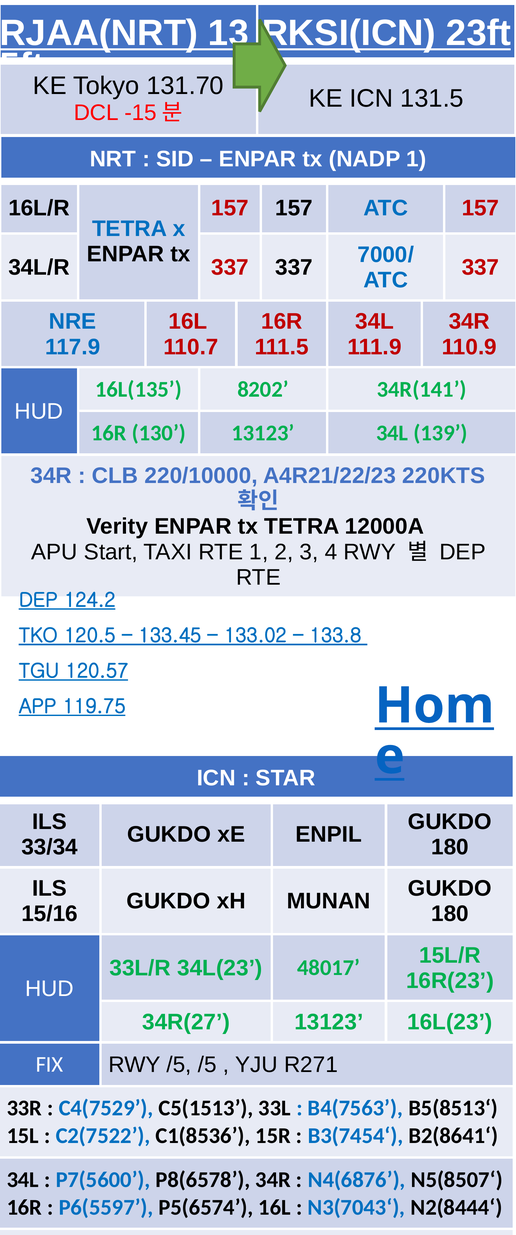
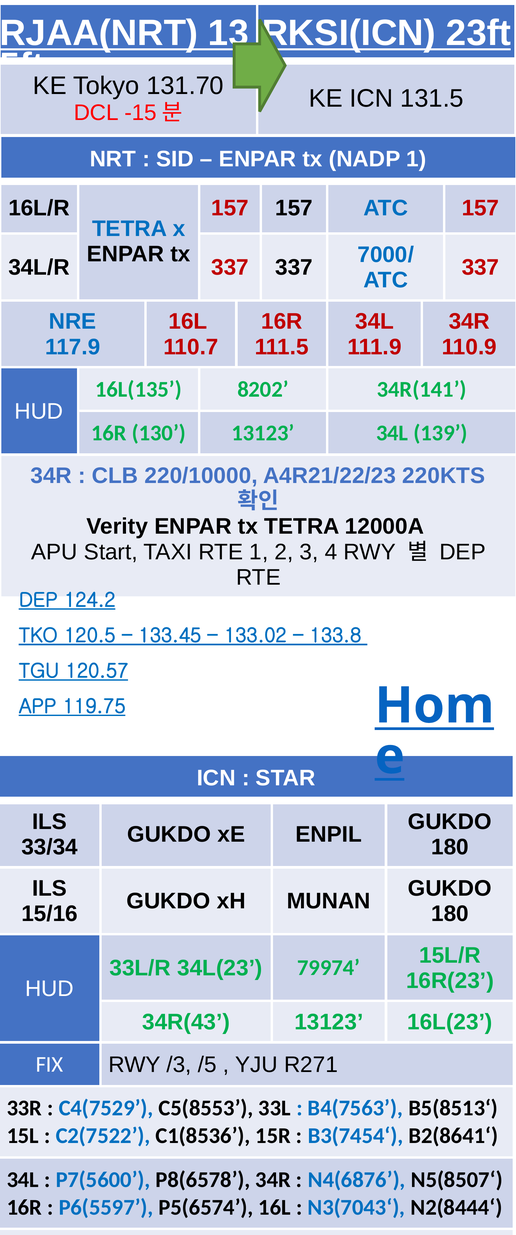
48017: 48017 -> 79974
34R(27: 34R(27 -> 34R(43
RWY /5: /5 -> /3
C5(1513: C5(1513 -> C5(8553
